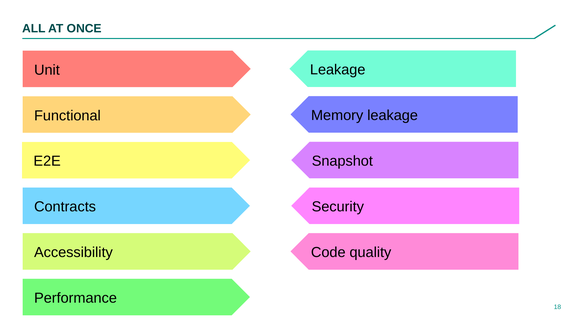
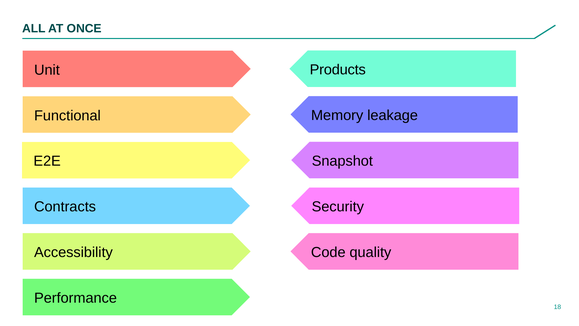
Leakage at (338, 70): Leakage -> Products
